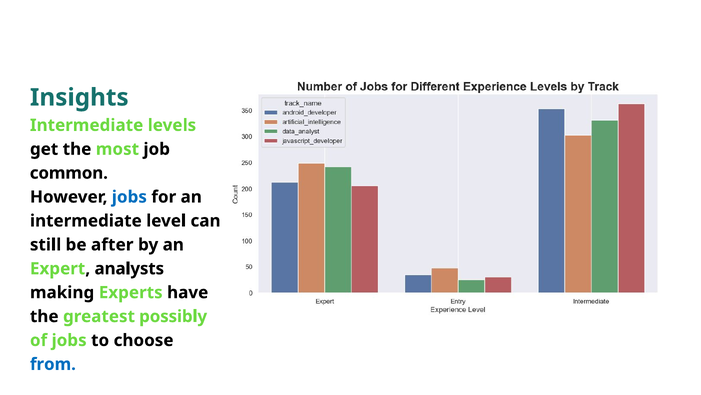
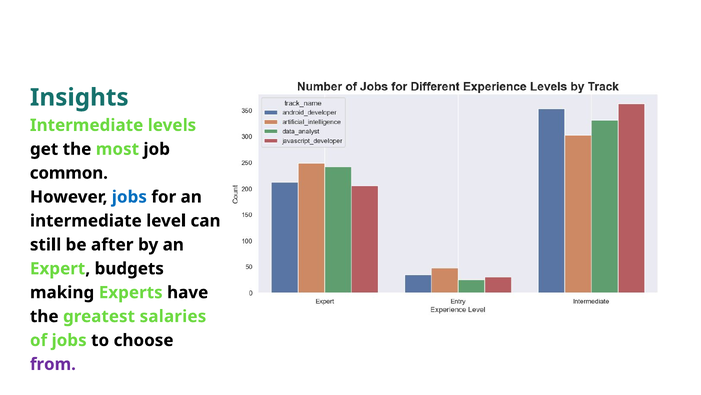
analysts: analysts -> budgets
possibly: possibly -> salaries
from colour: blue -> purple
